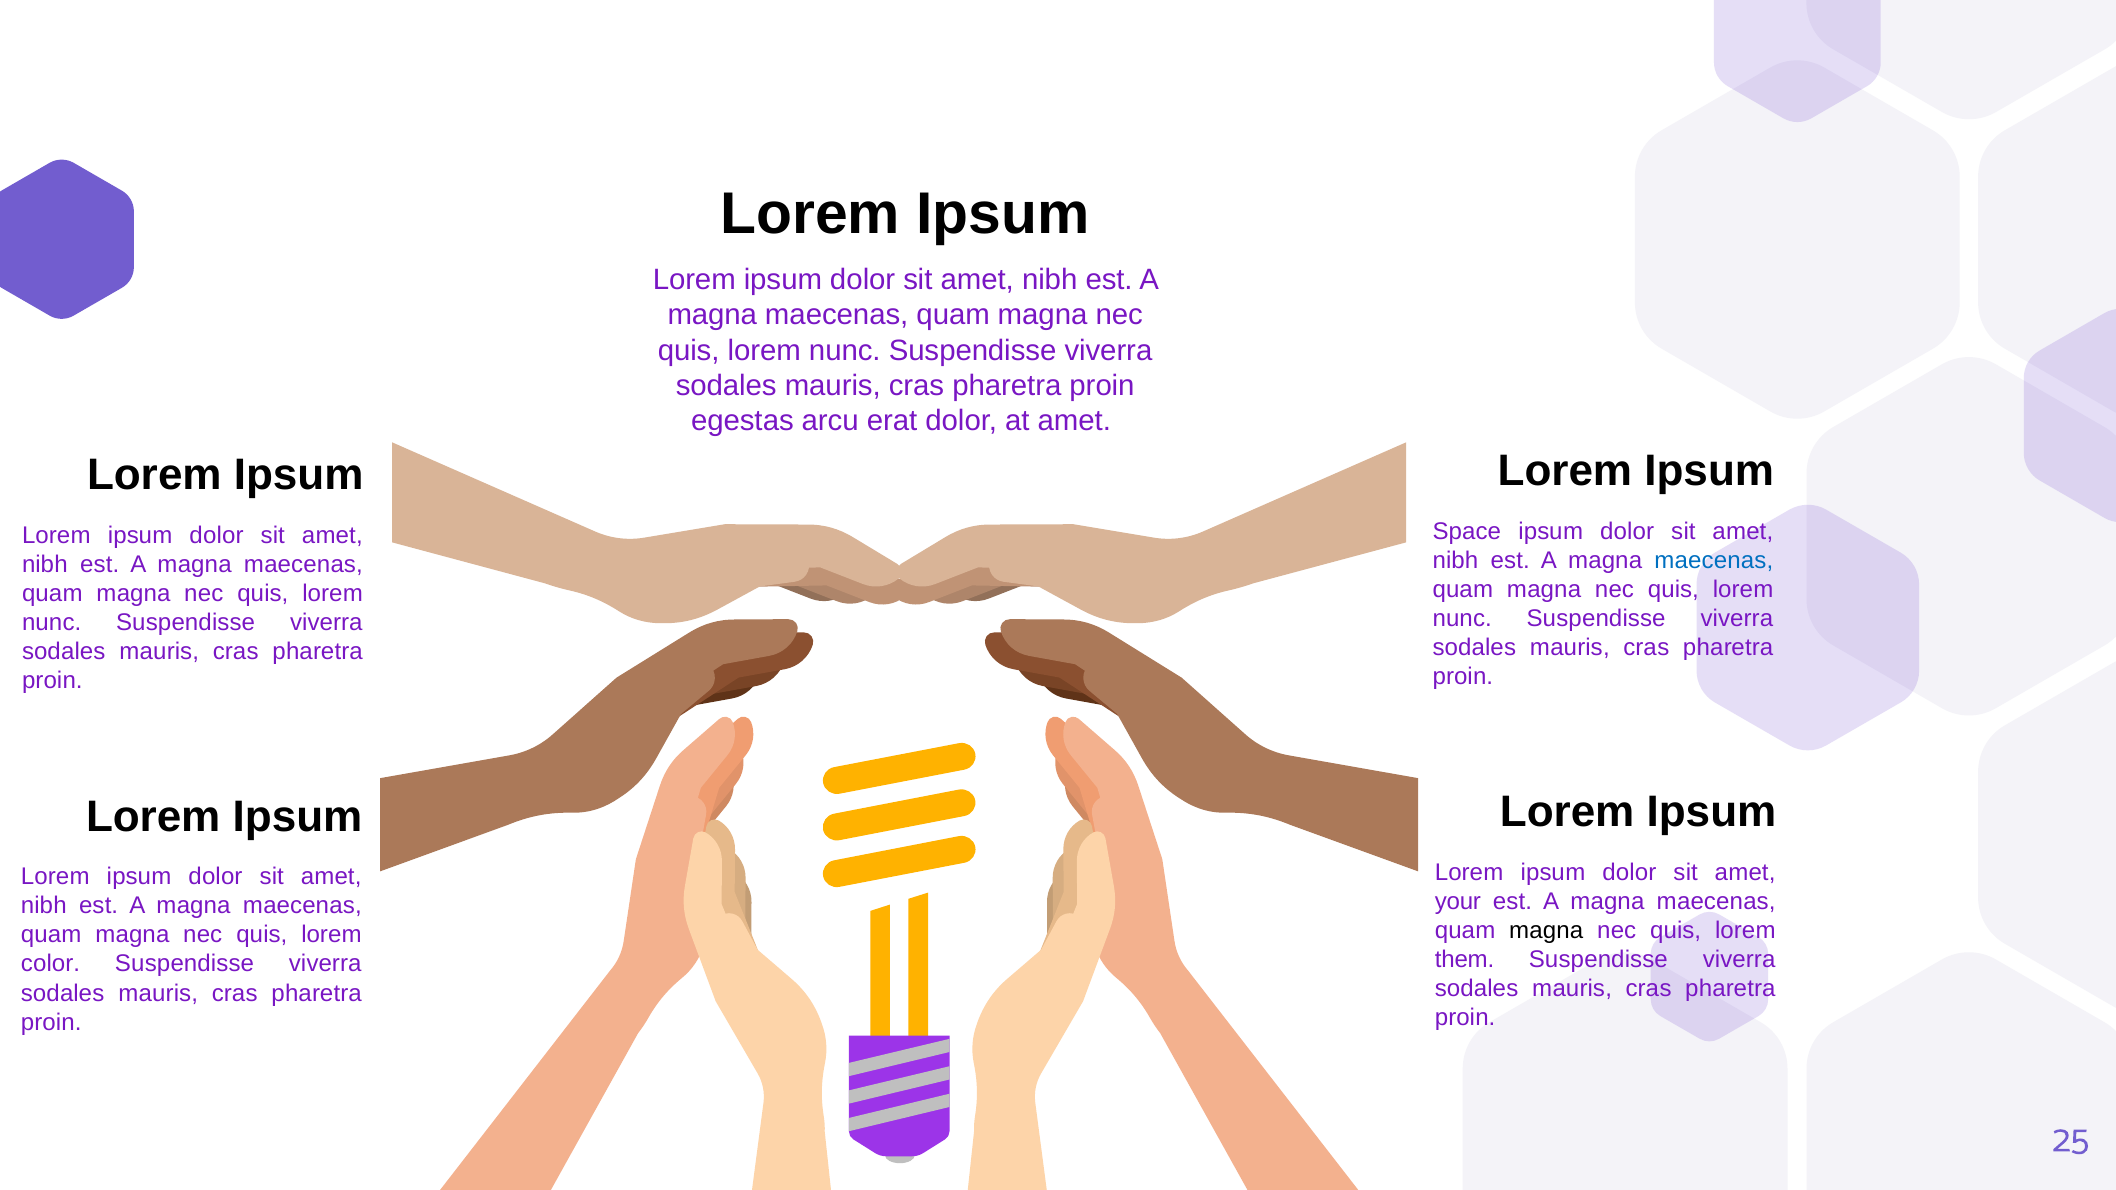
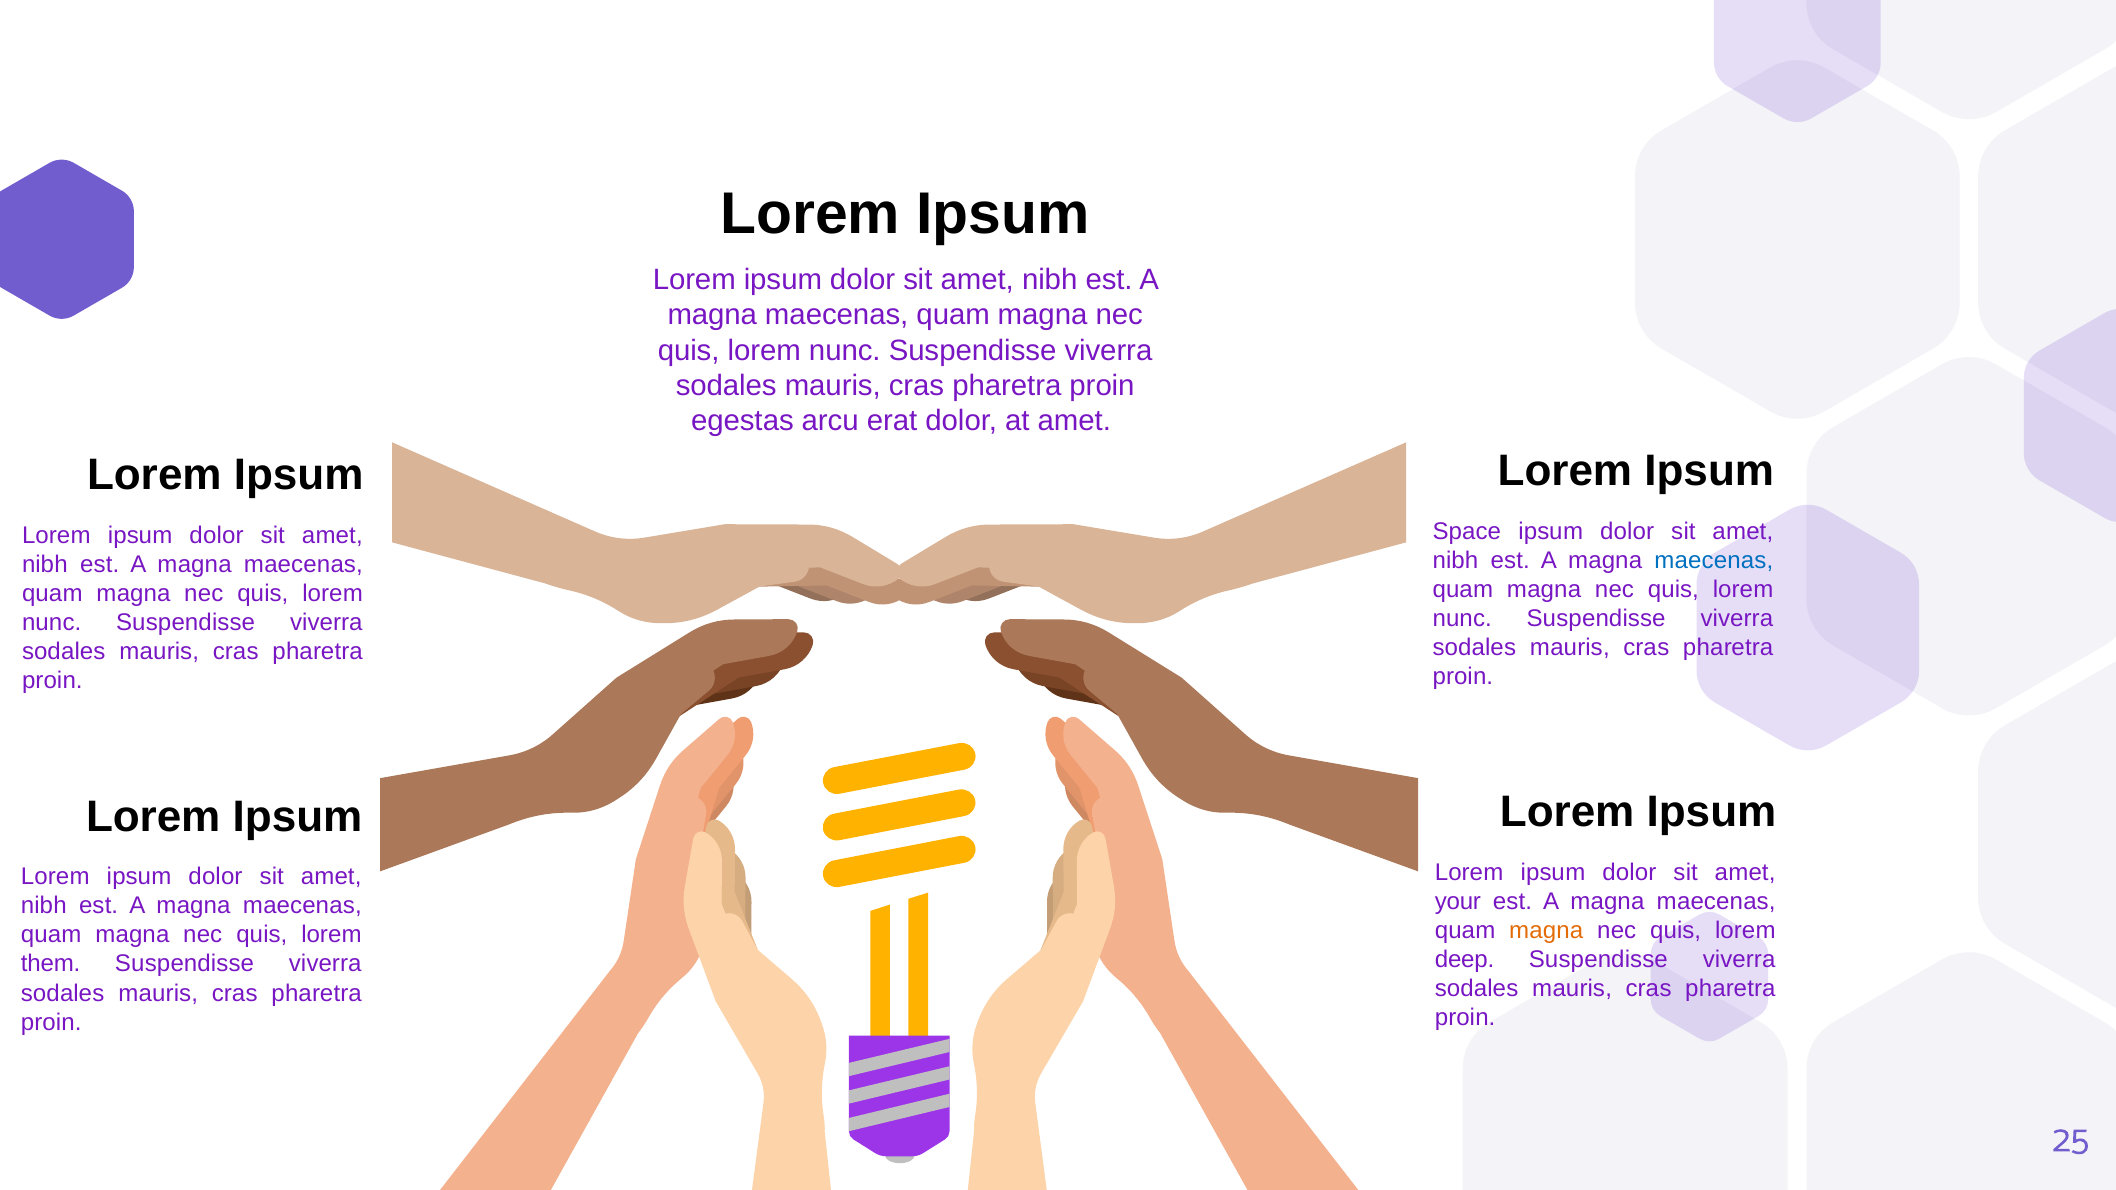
magna at (1546, 931) colour: black -> orange
them: them -> deep
color: color -> them
